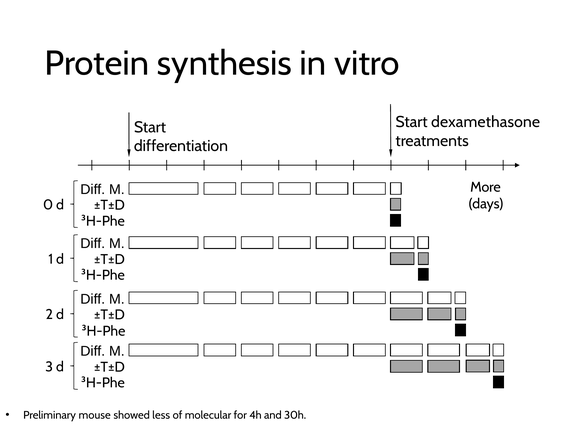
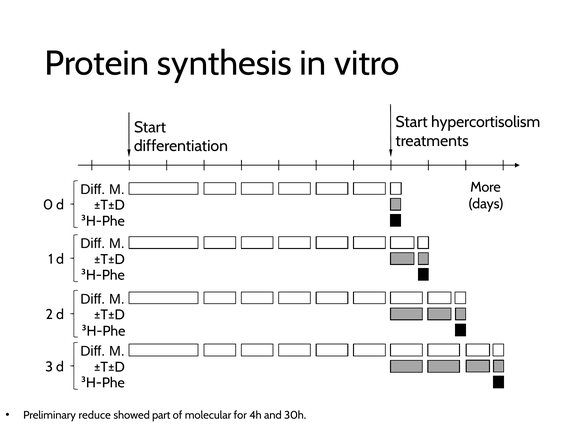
dexamethasone: dexamethasone -> hypercortisolism
mouse: mouse -> reduce
less: less -> part
